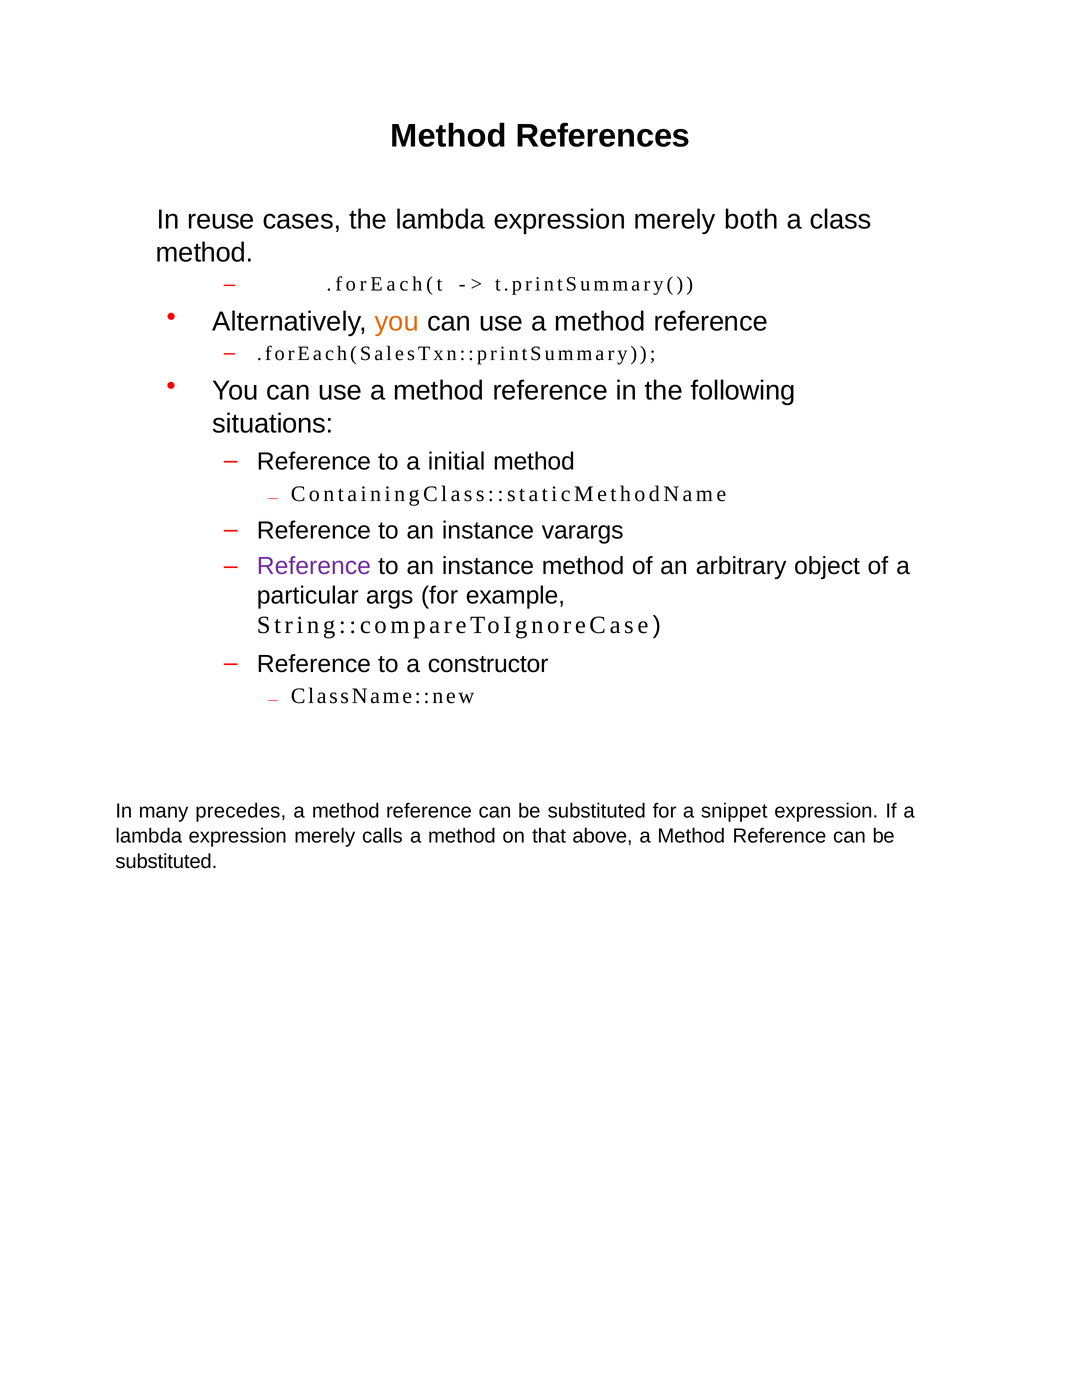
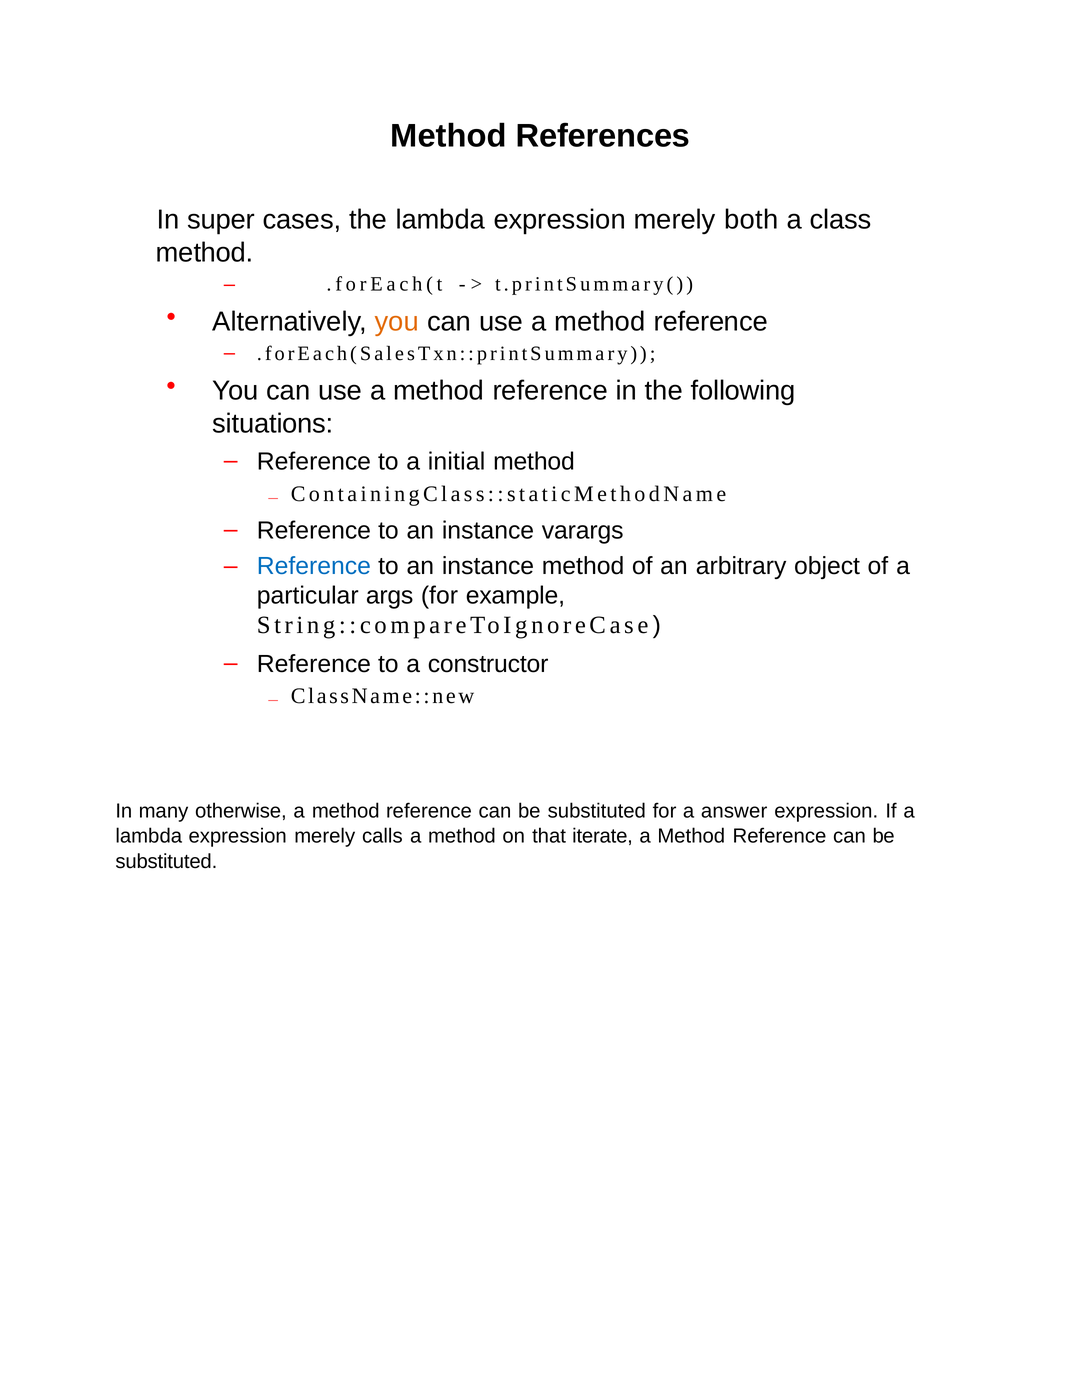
reuse: reuse -> super
Reference at (314, 566) colour: purple -> blue
precedes: precedes -> otherwise
snippet: snippet -> answer
above: above -> iterate
